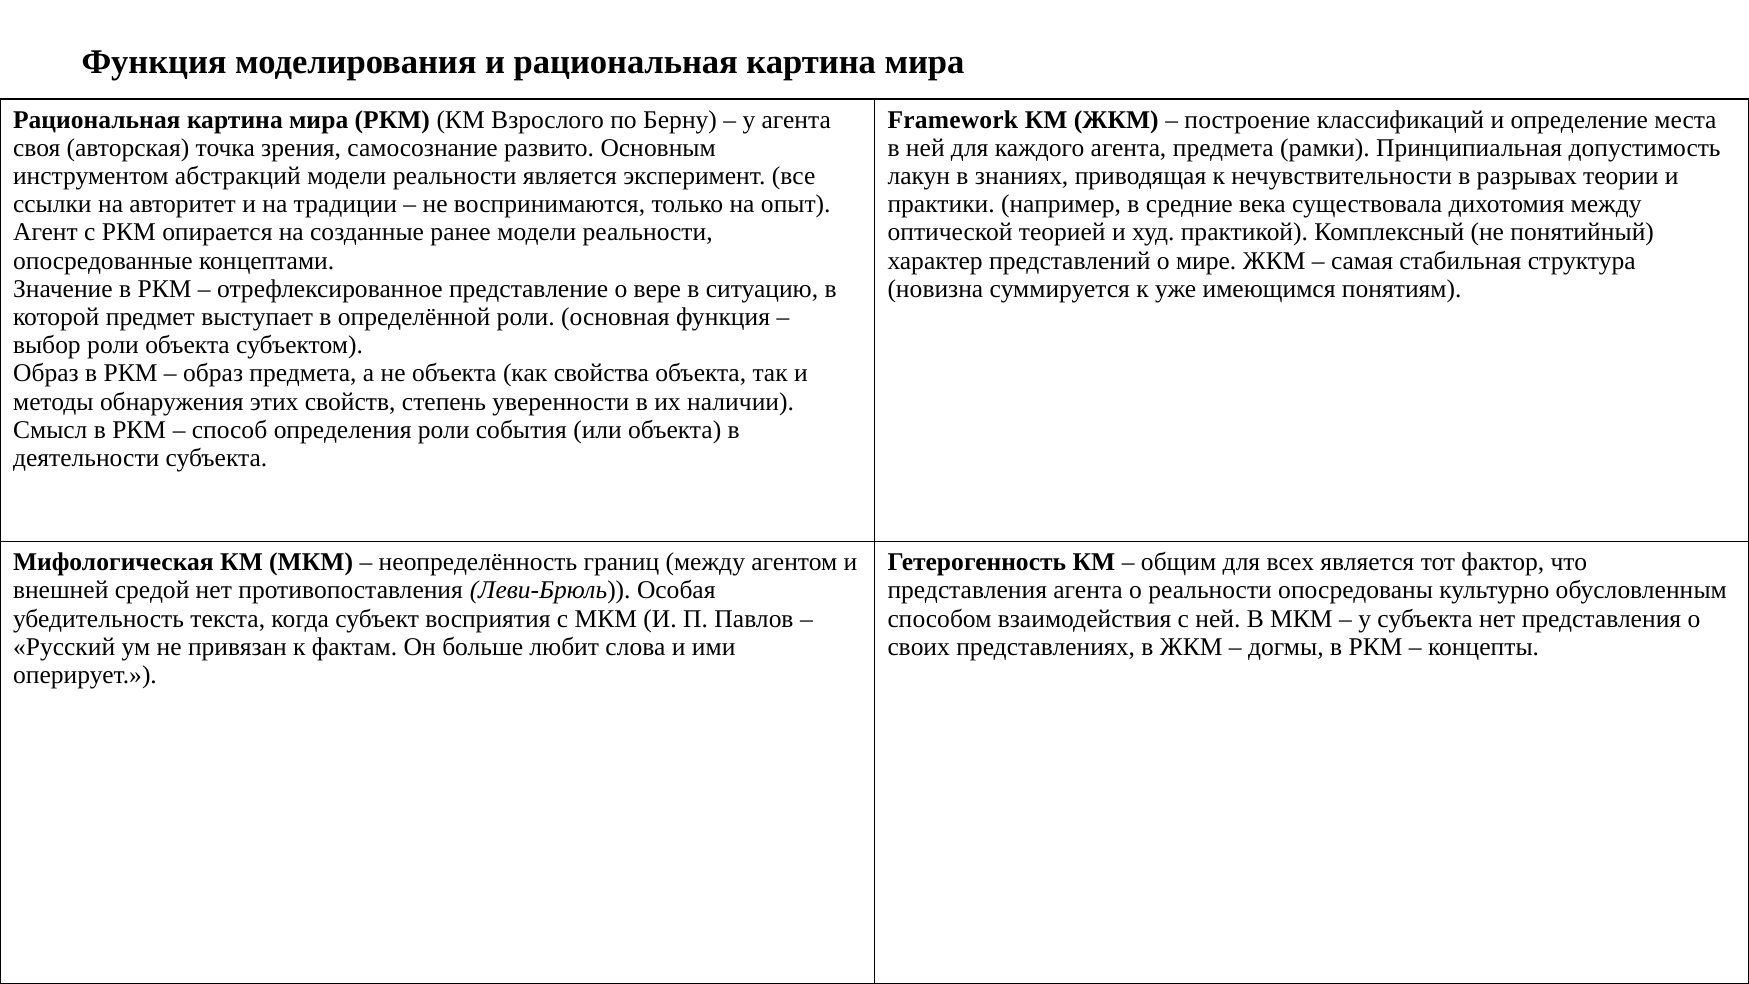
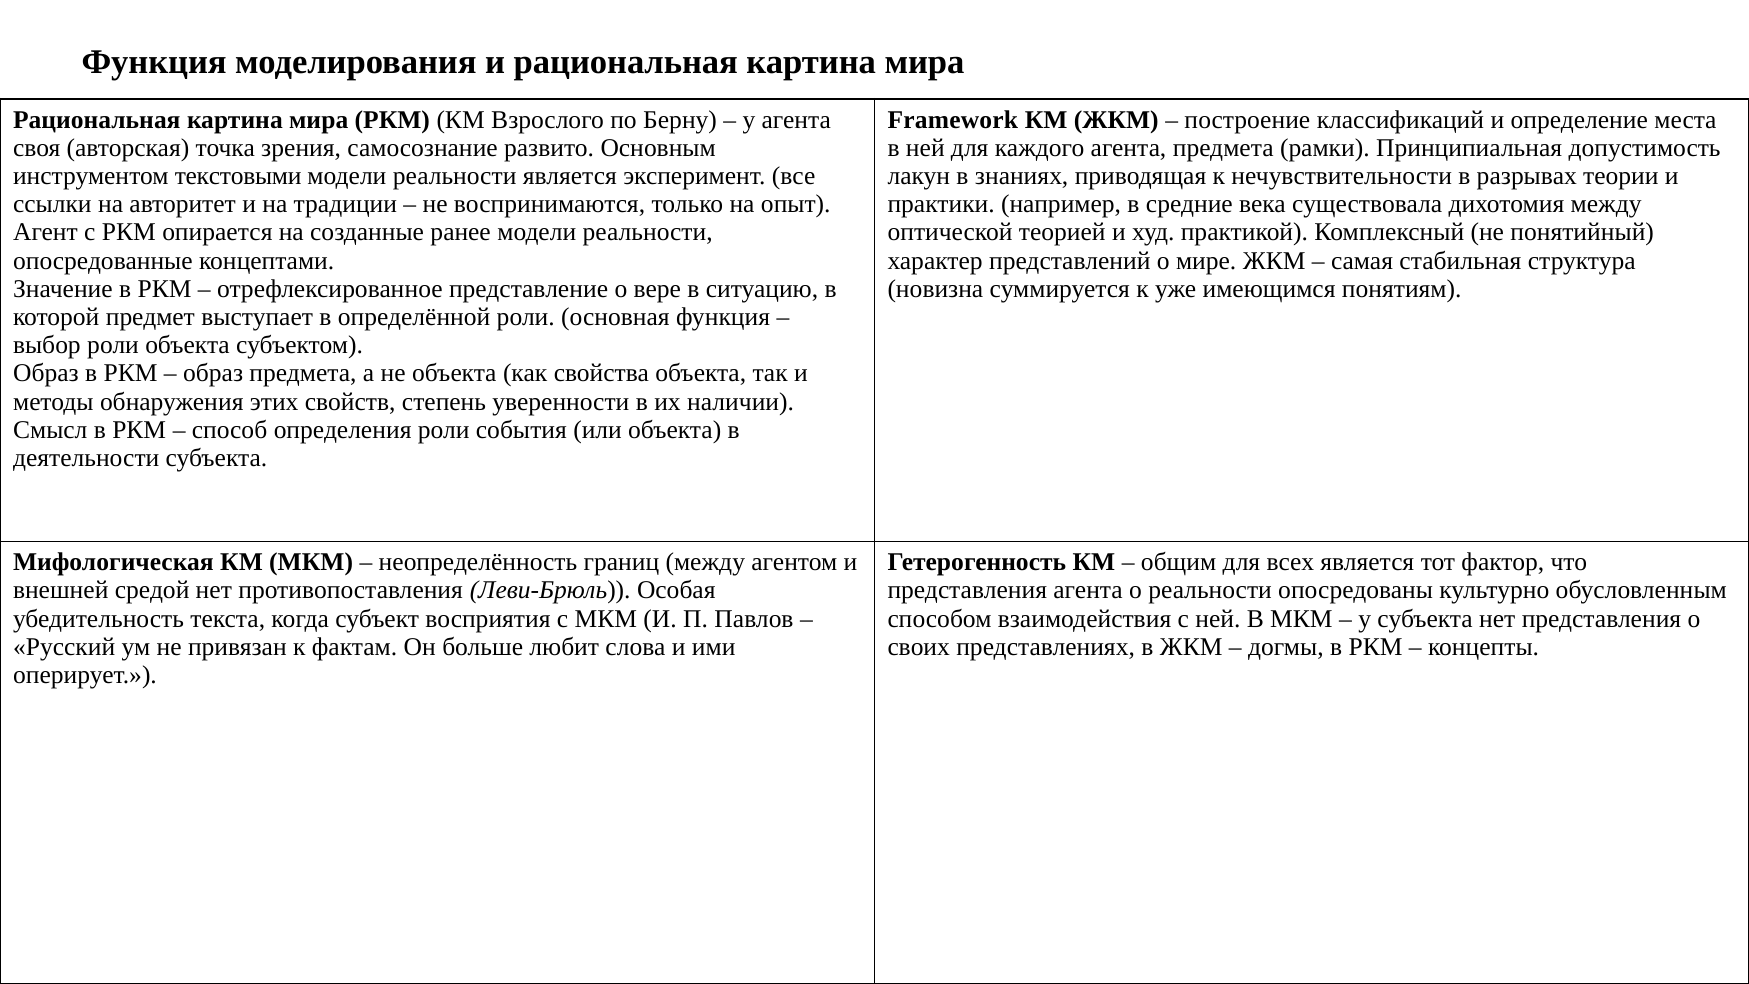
абстракций: абстракций -> текстовыми
